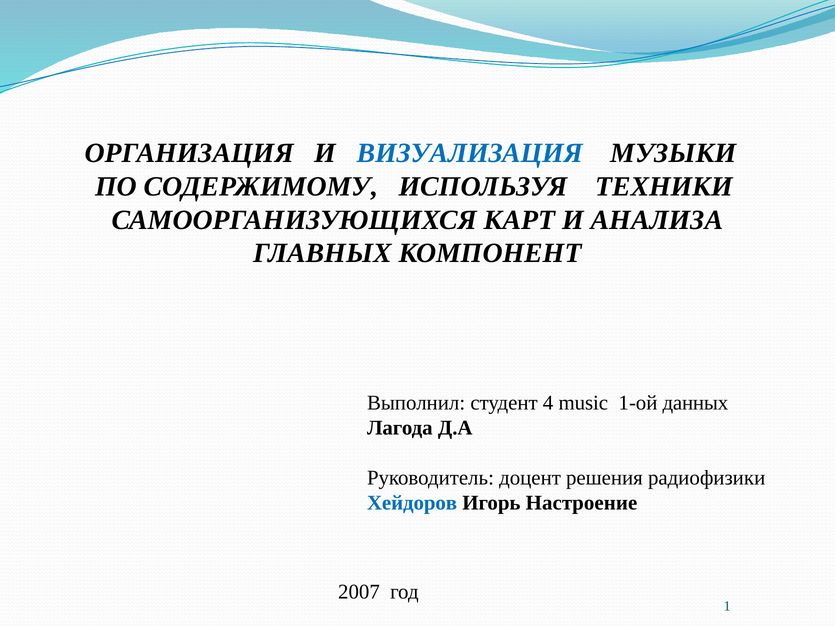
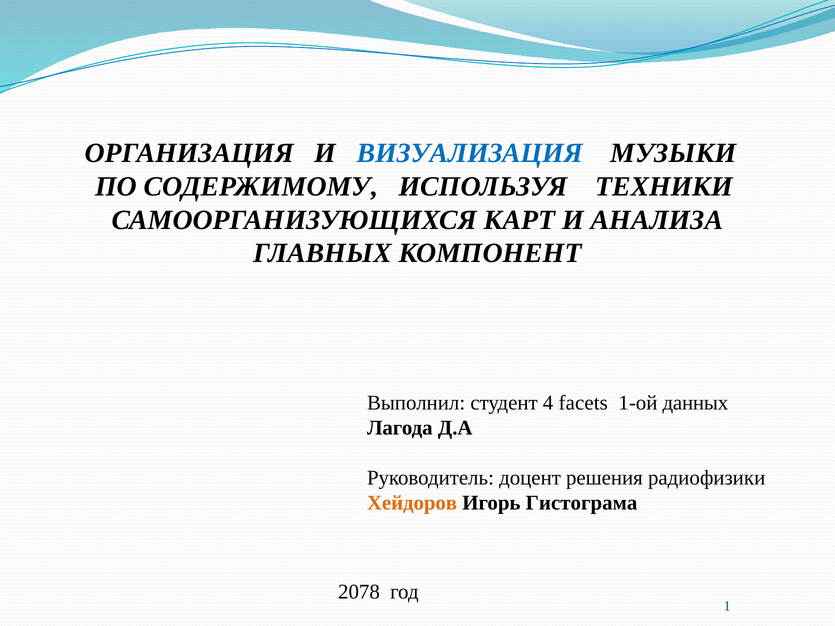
music: music -> facets
Хейдоров colour: blue -> orange
Настроение: Настроение -> Гистограма
2007: 2007 -> 2078
